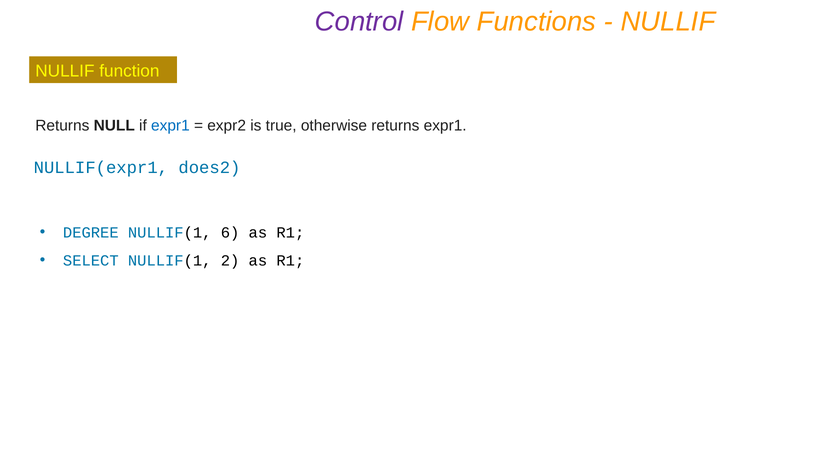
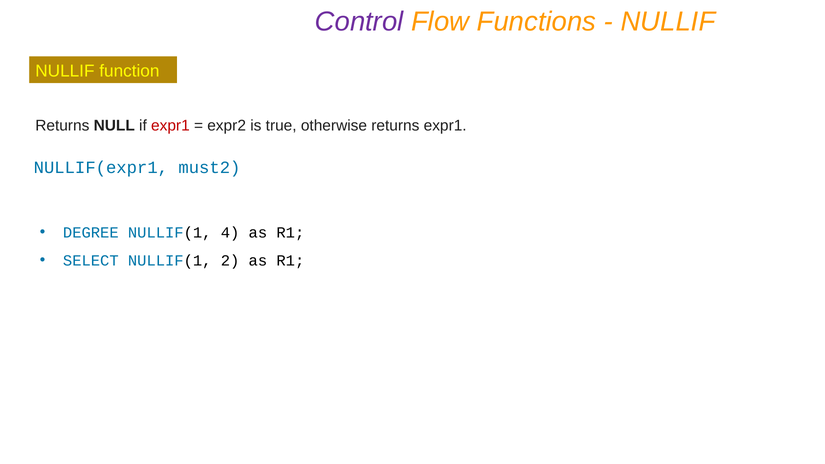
expr1 at (170, 126) colour: blue -> red
does2: does2 -> must2
6: 6 -> 4
